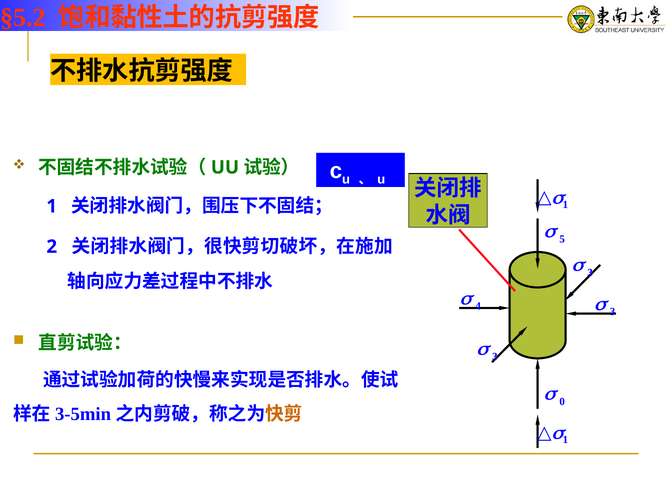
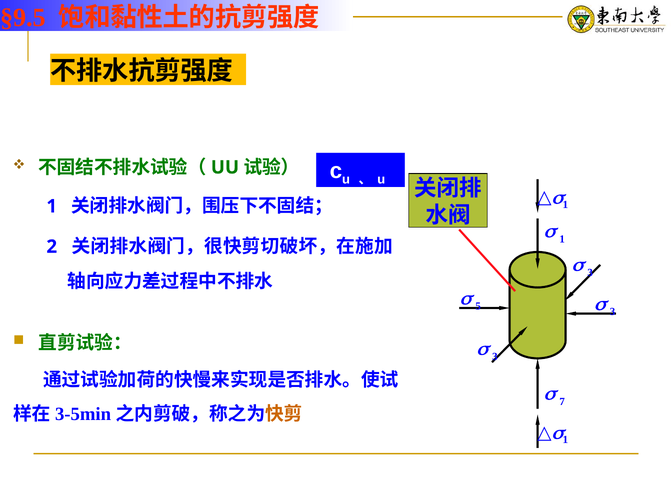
§5.2: §5.2 -> §9.5
5 at (562, 239): 5 -> 1
4: 4 -> 5
0: 0 -> 7
